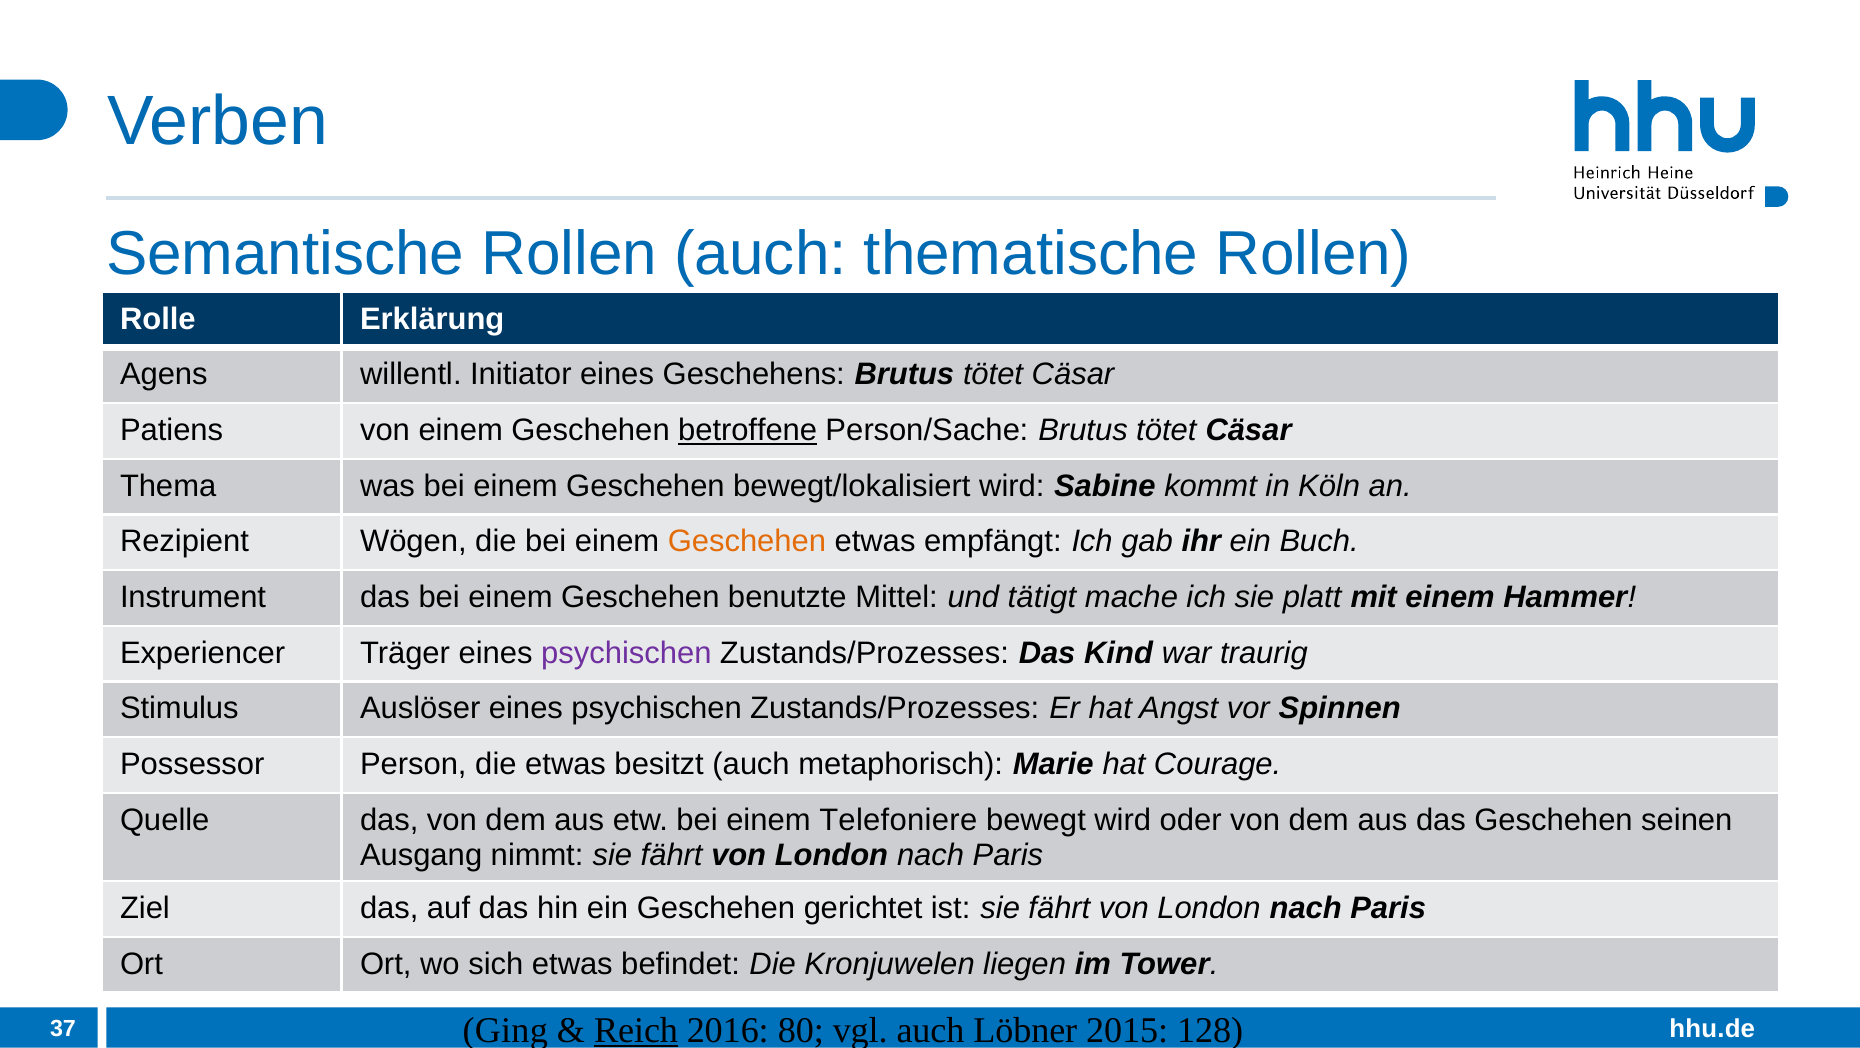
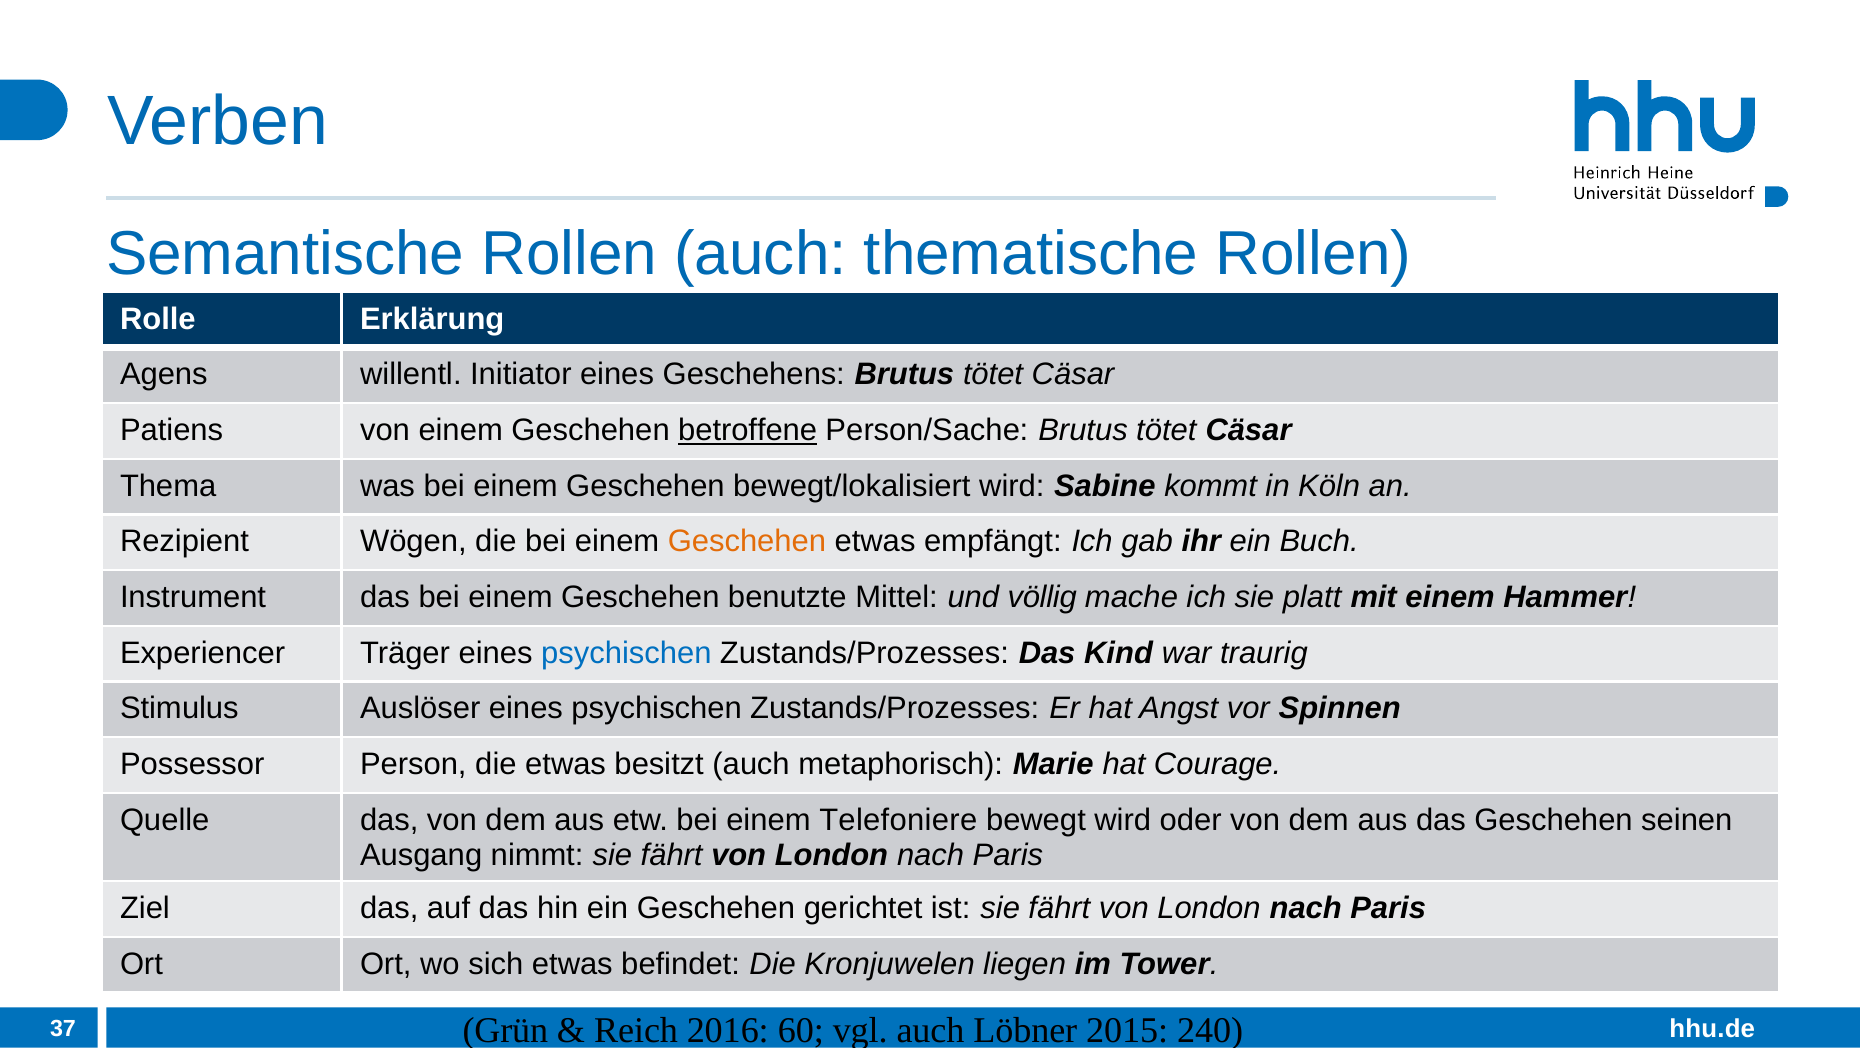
tätigt: tätigt -> völlig
psychischen at (626, 653) colour: purple -> blue
Ging: Ging -> Grün
Reich underline: present -> none
80: 80 -> 60
128: 128 -> 240
